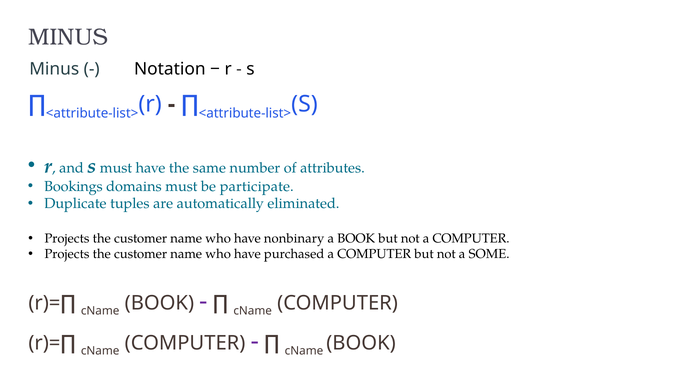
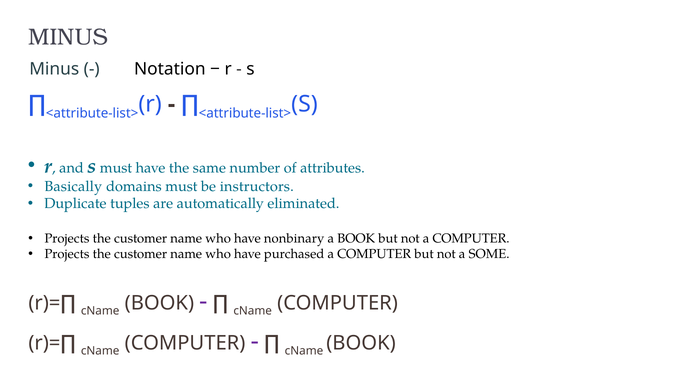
Bookings: Bookings -> Basically
participate: participate -> instructors
